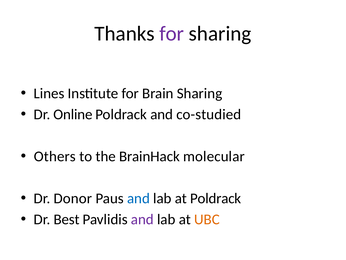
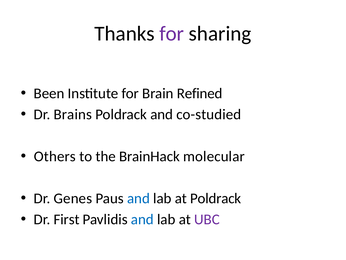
Lines: Lines -> Been
Brain Sharing: Sharing -> Refined
Online: Online -> Brains
Donor: Donor -> Genes
Best: Best -> First
and at (142, 219) colour: purple -> blue
UBC colour: orange -> purple
